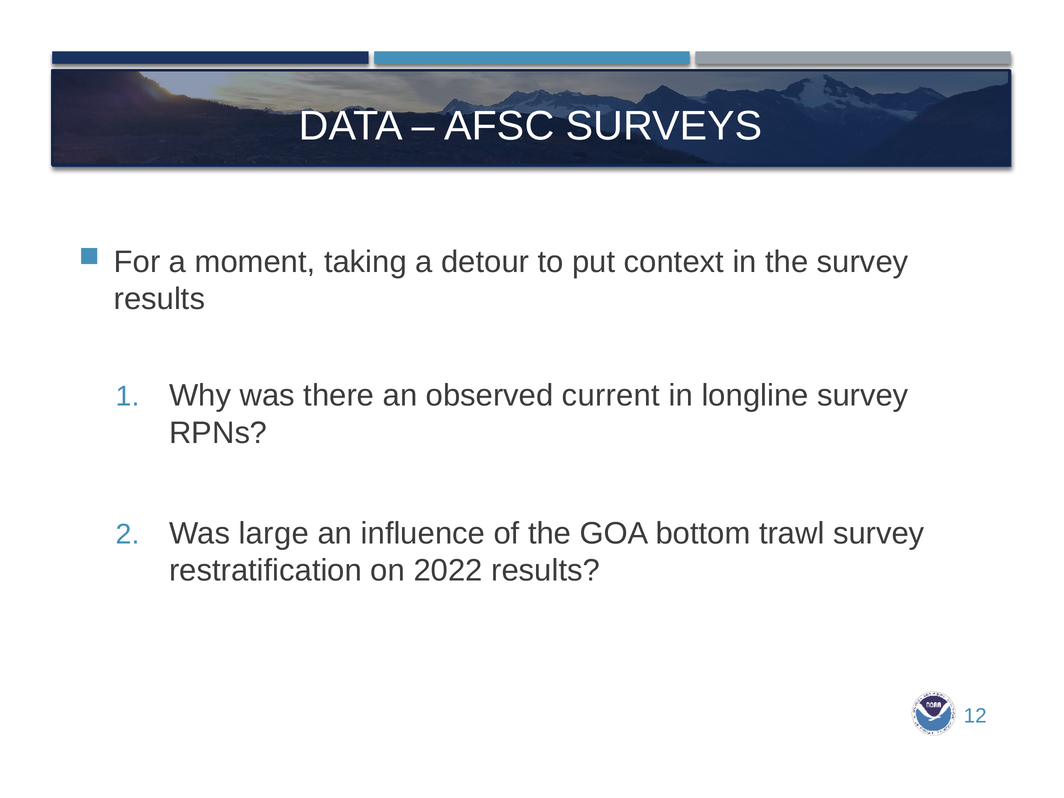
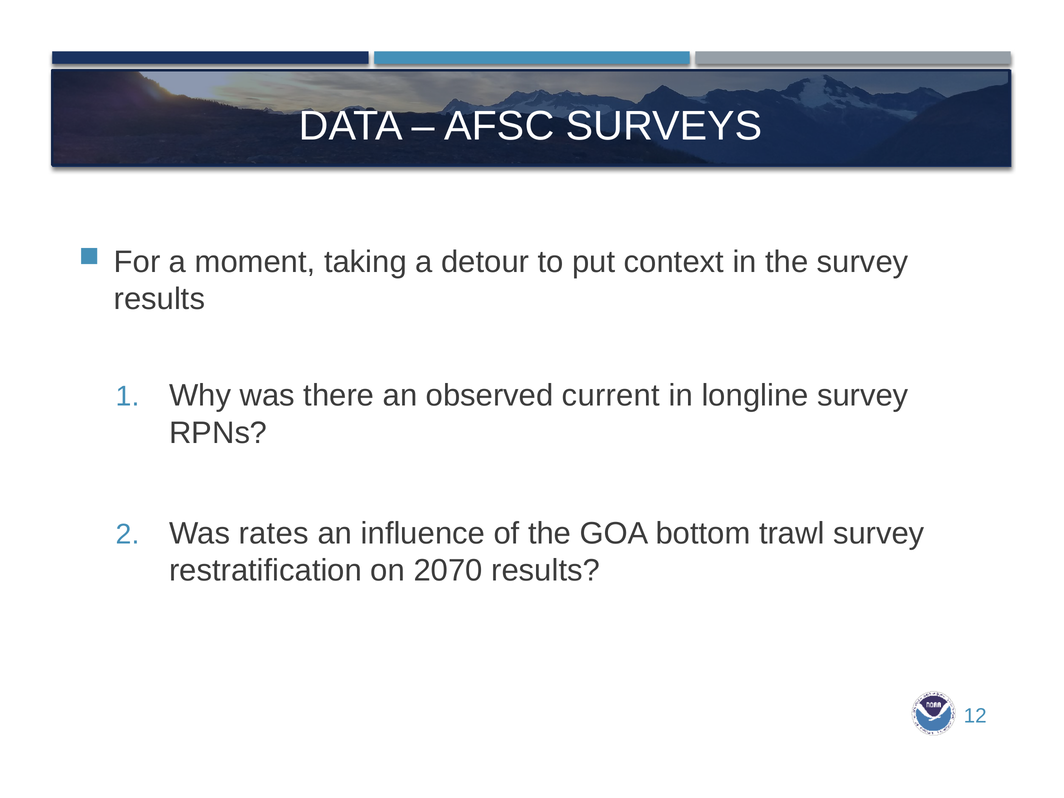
large: large -> rates
2022: 2022 -> 2070
